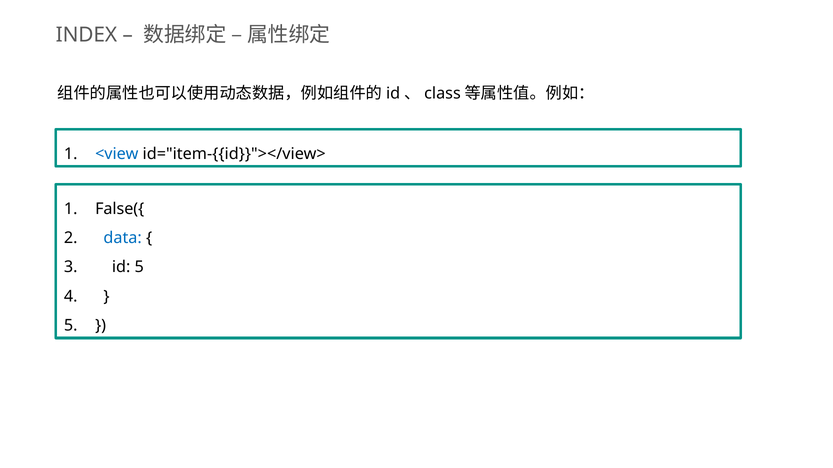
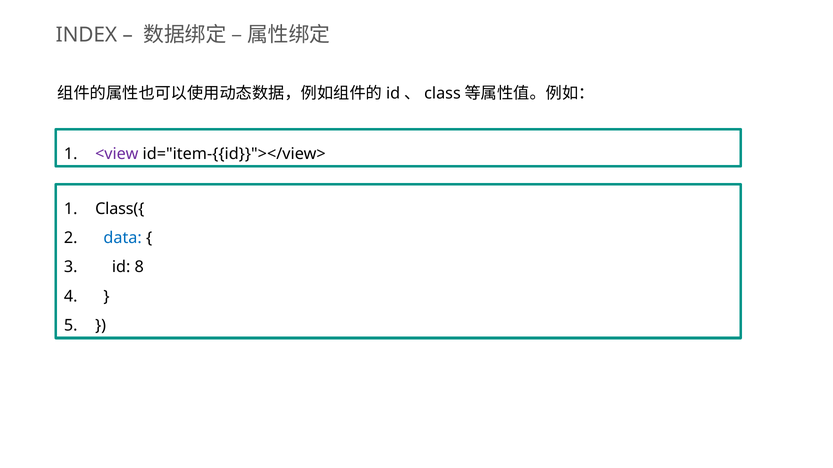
<view colour: blue -> purple
False({: False({ -> Class({
id 5: 5 -> 8
